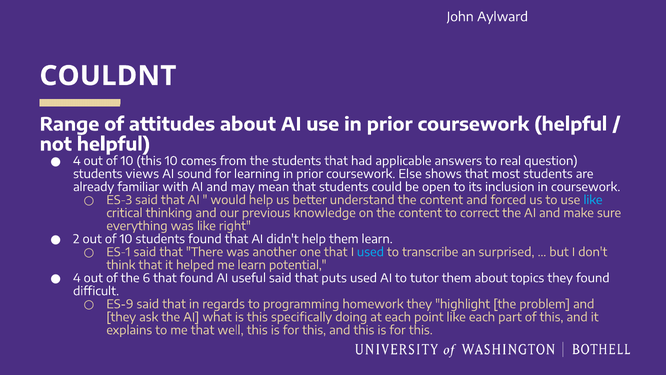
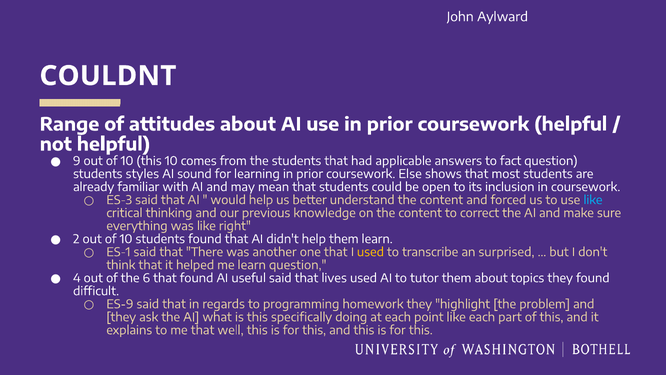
4 at (77, 161): 4 -> 9
real: real -> fact
views: views -> styles
used at (370, 252) colour: light blue -> yellow
learn potential: potential -> question
puts: puts -> lives
